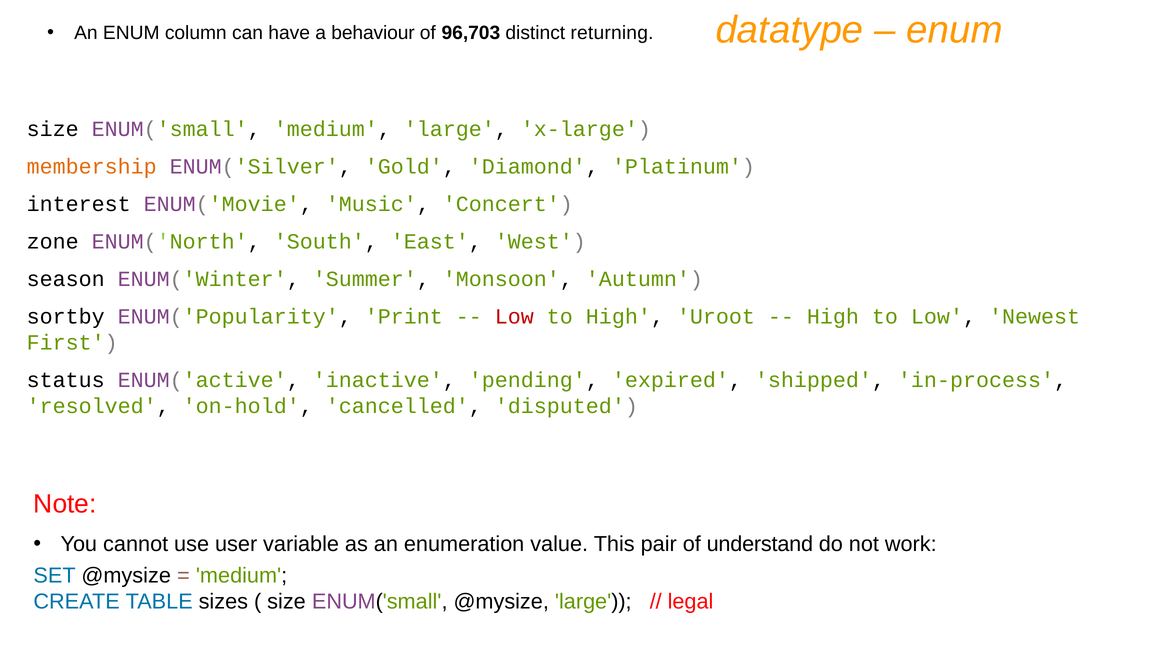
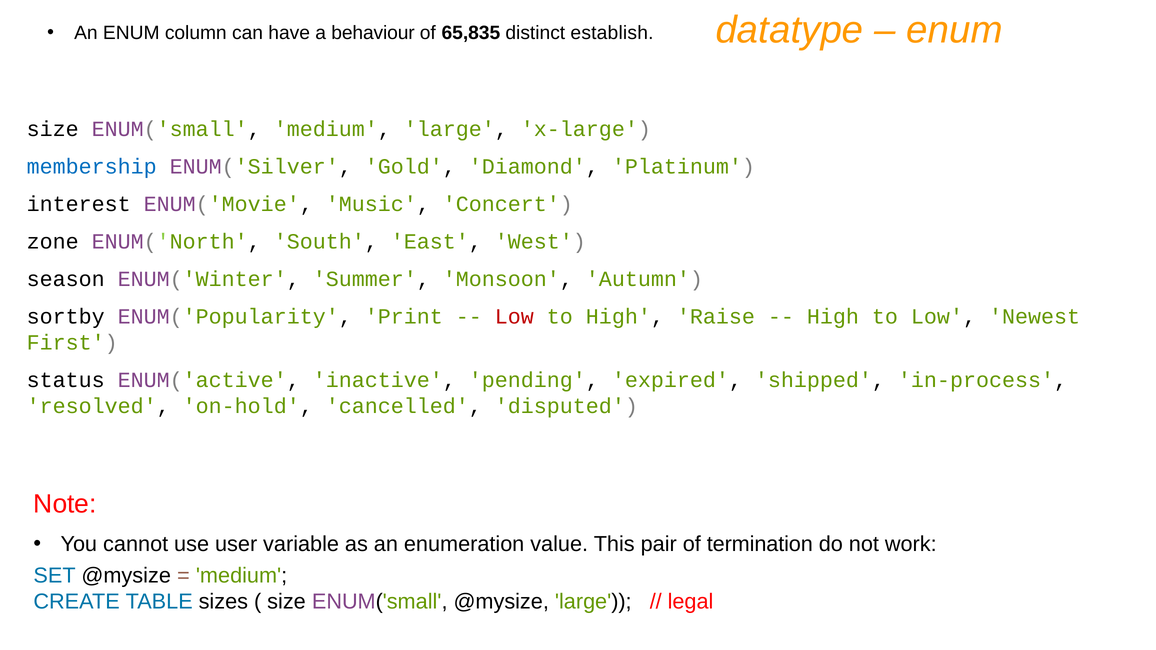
96,703: 96,703 -> 65,835
returning: returning -> establish
membership colour: orange -> blue
Uroot: Uroot -> Raise
understand: understand -> termination
